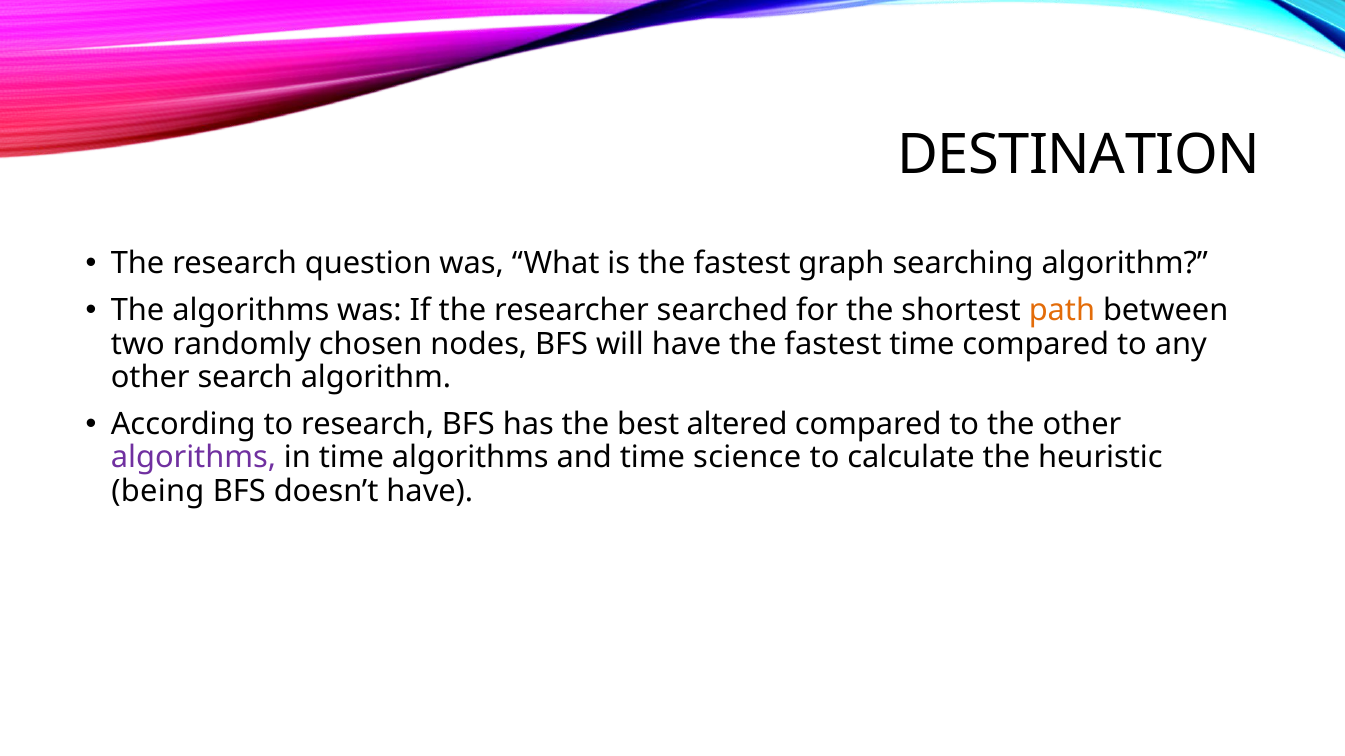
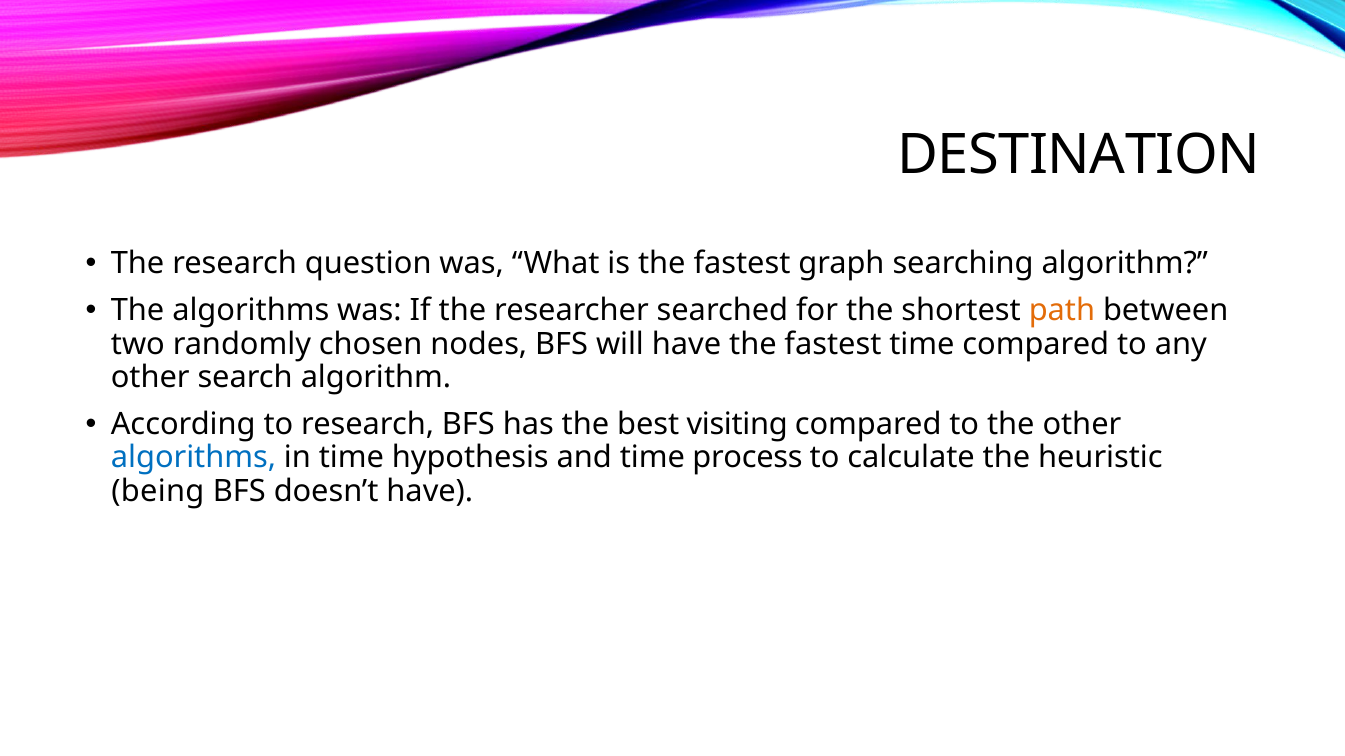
altered: altered -> visiting
algorithms at (193, 458) colour: purple -> blue
time algorithms: algorithms -> hypothesis
science: science -> process
